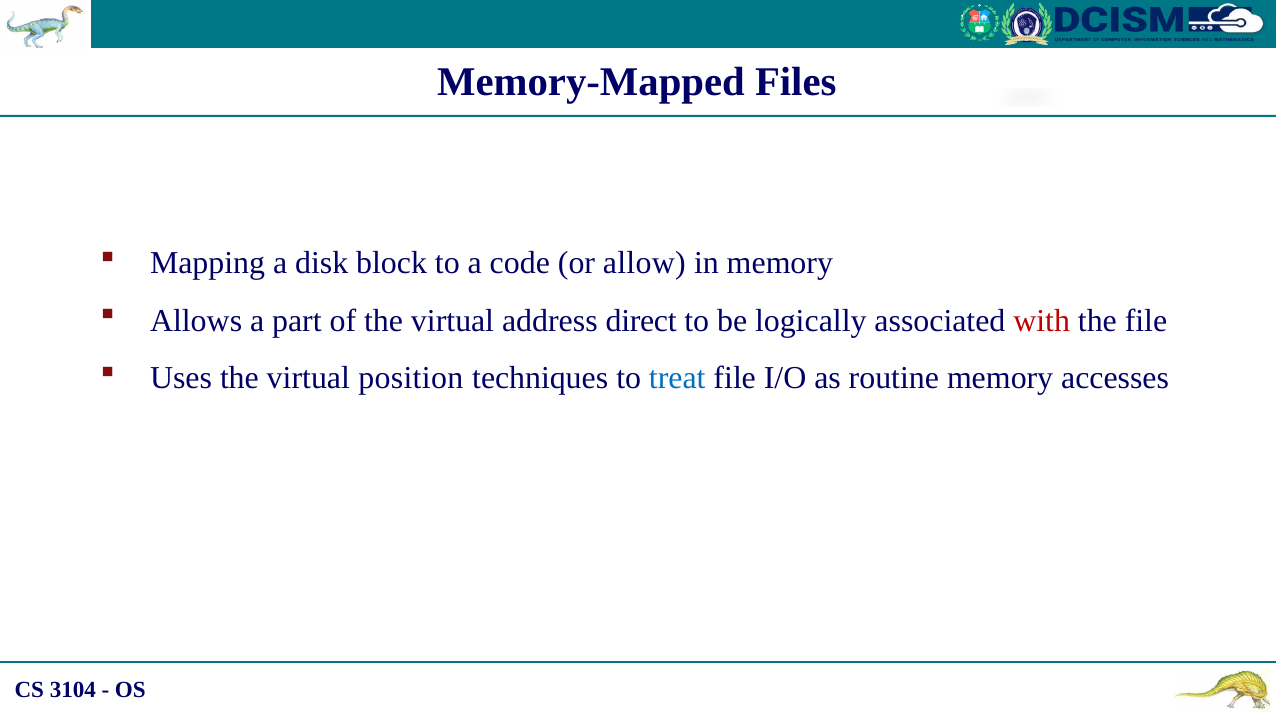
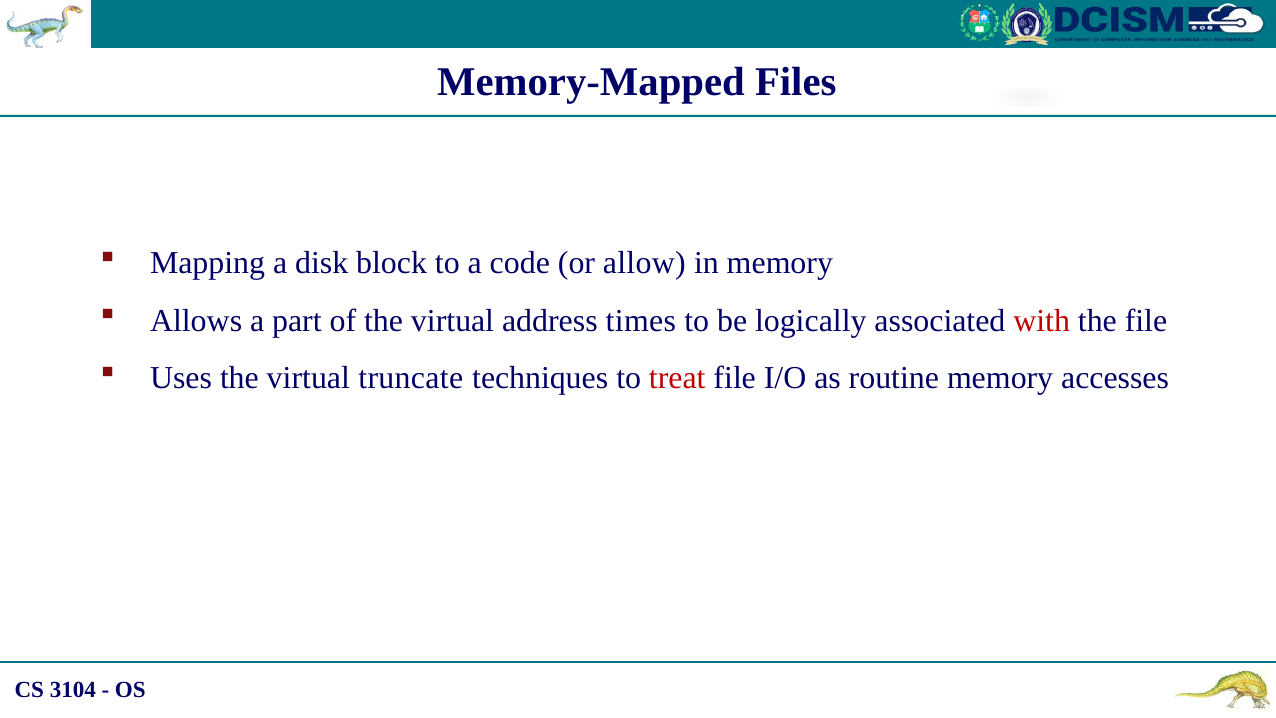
direct: direct -> times
position: position -> truncate
treat colour: blue -> red
